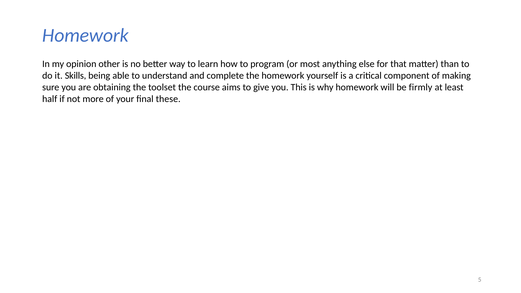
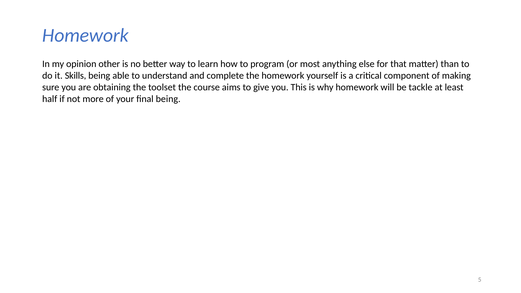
firmly: firmly -> tackle
final these: these -> being
